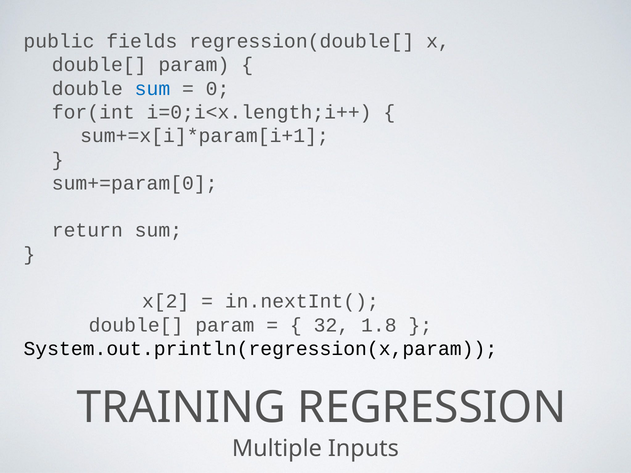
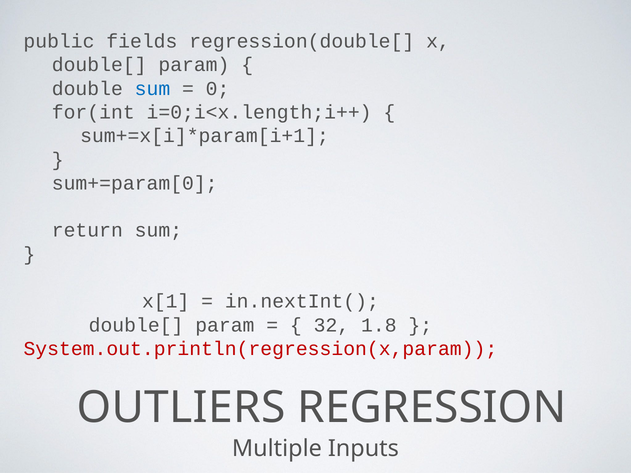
x[2: x[2 -> x[1
System.out.println(regression(x,param colour: black -> red
TRAINING: TRAINING -> OUTLIERS
